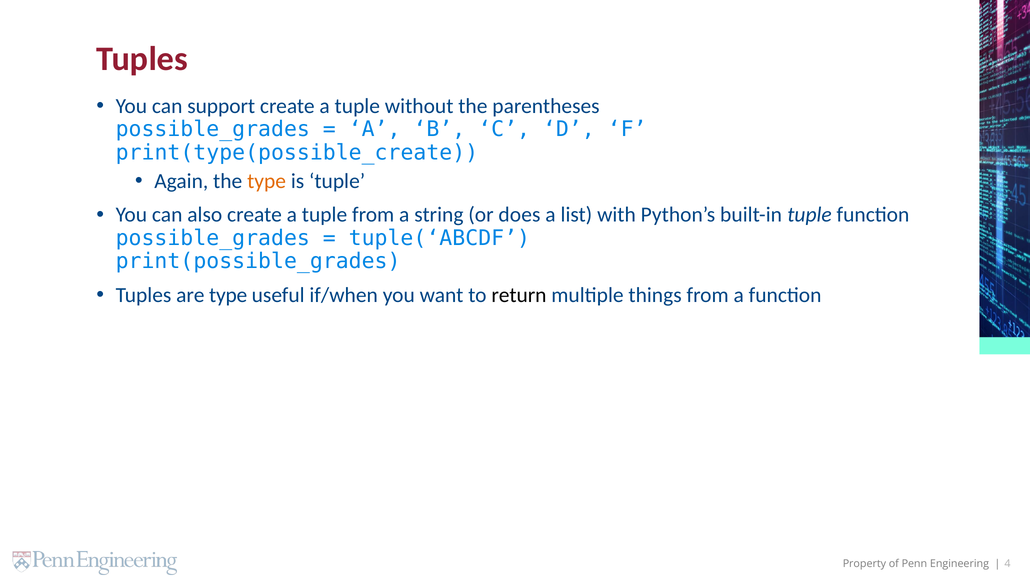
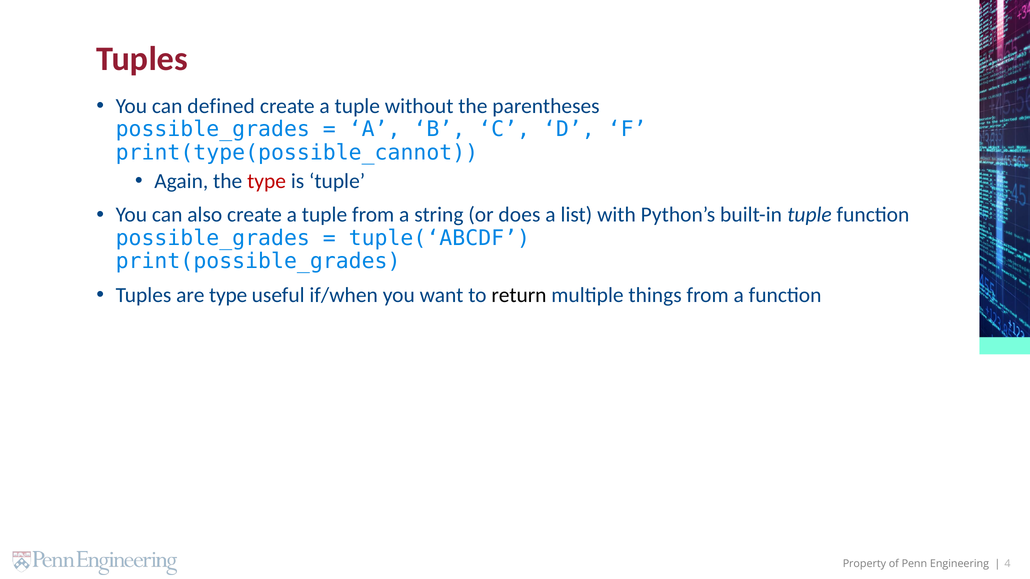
support: support -> defined
print(type(possible_create: print(type(possible_create -> print(type(possible_cannot
type at (267, 181) colour: orange -> red
